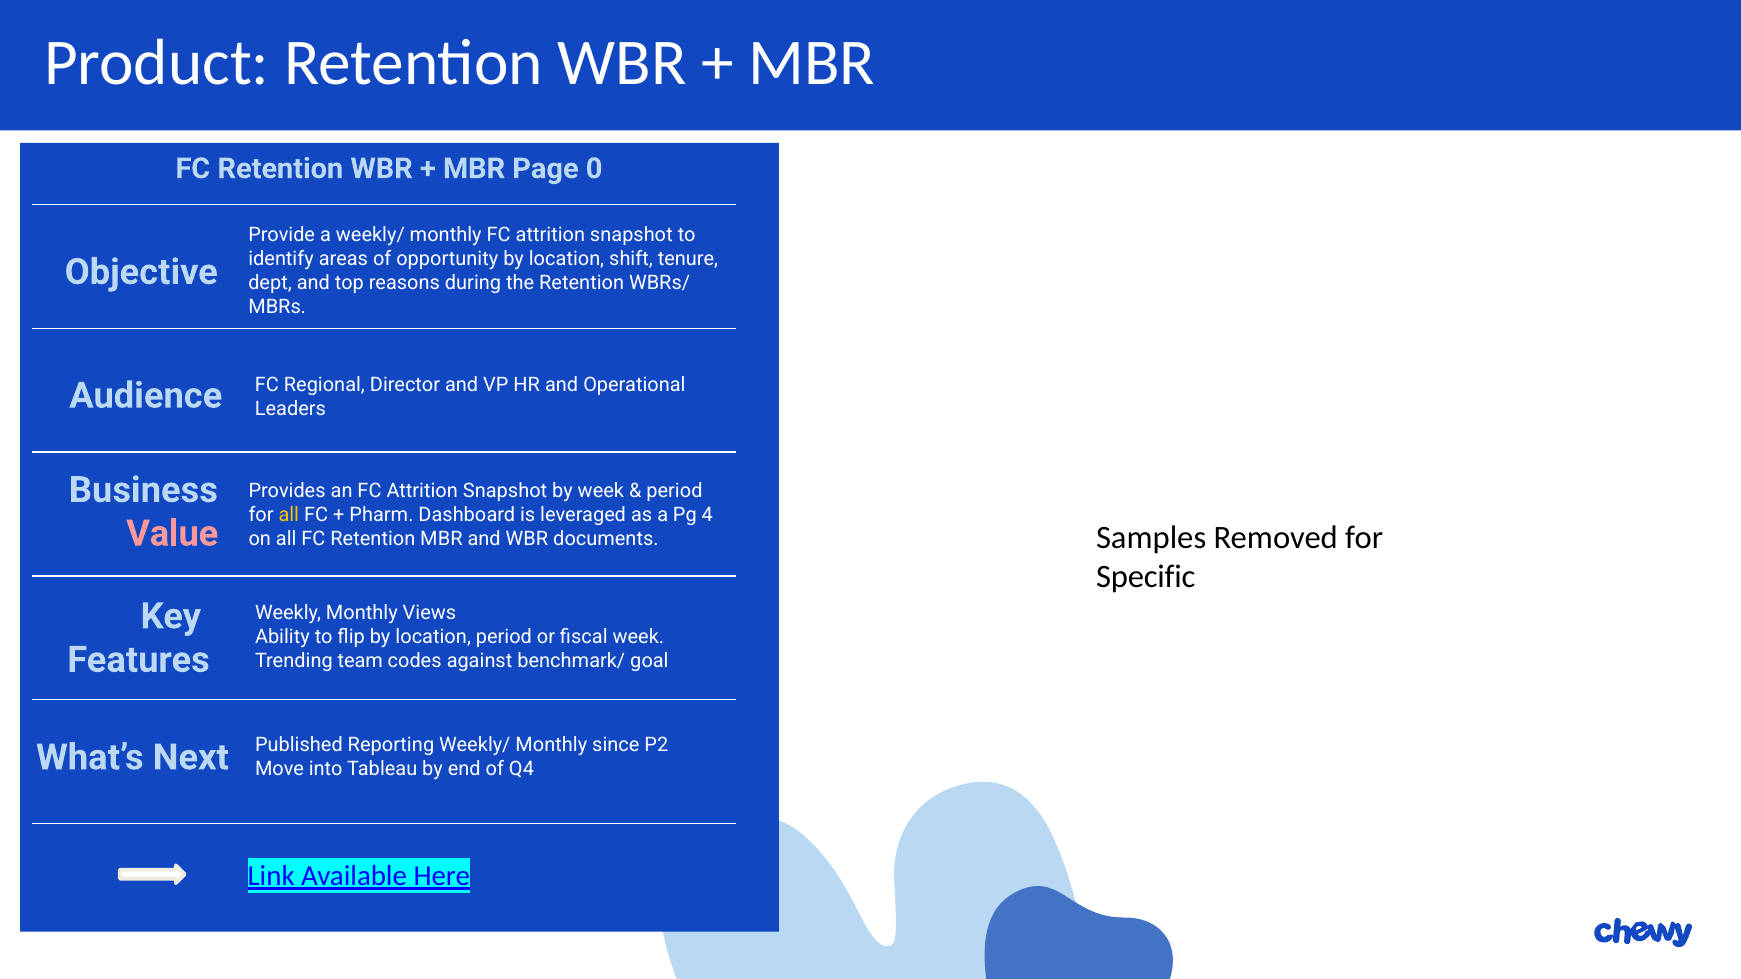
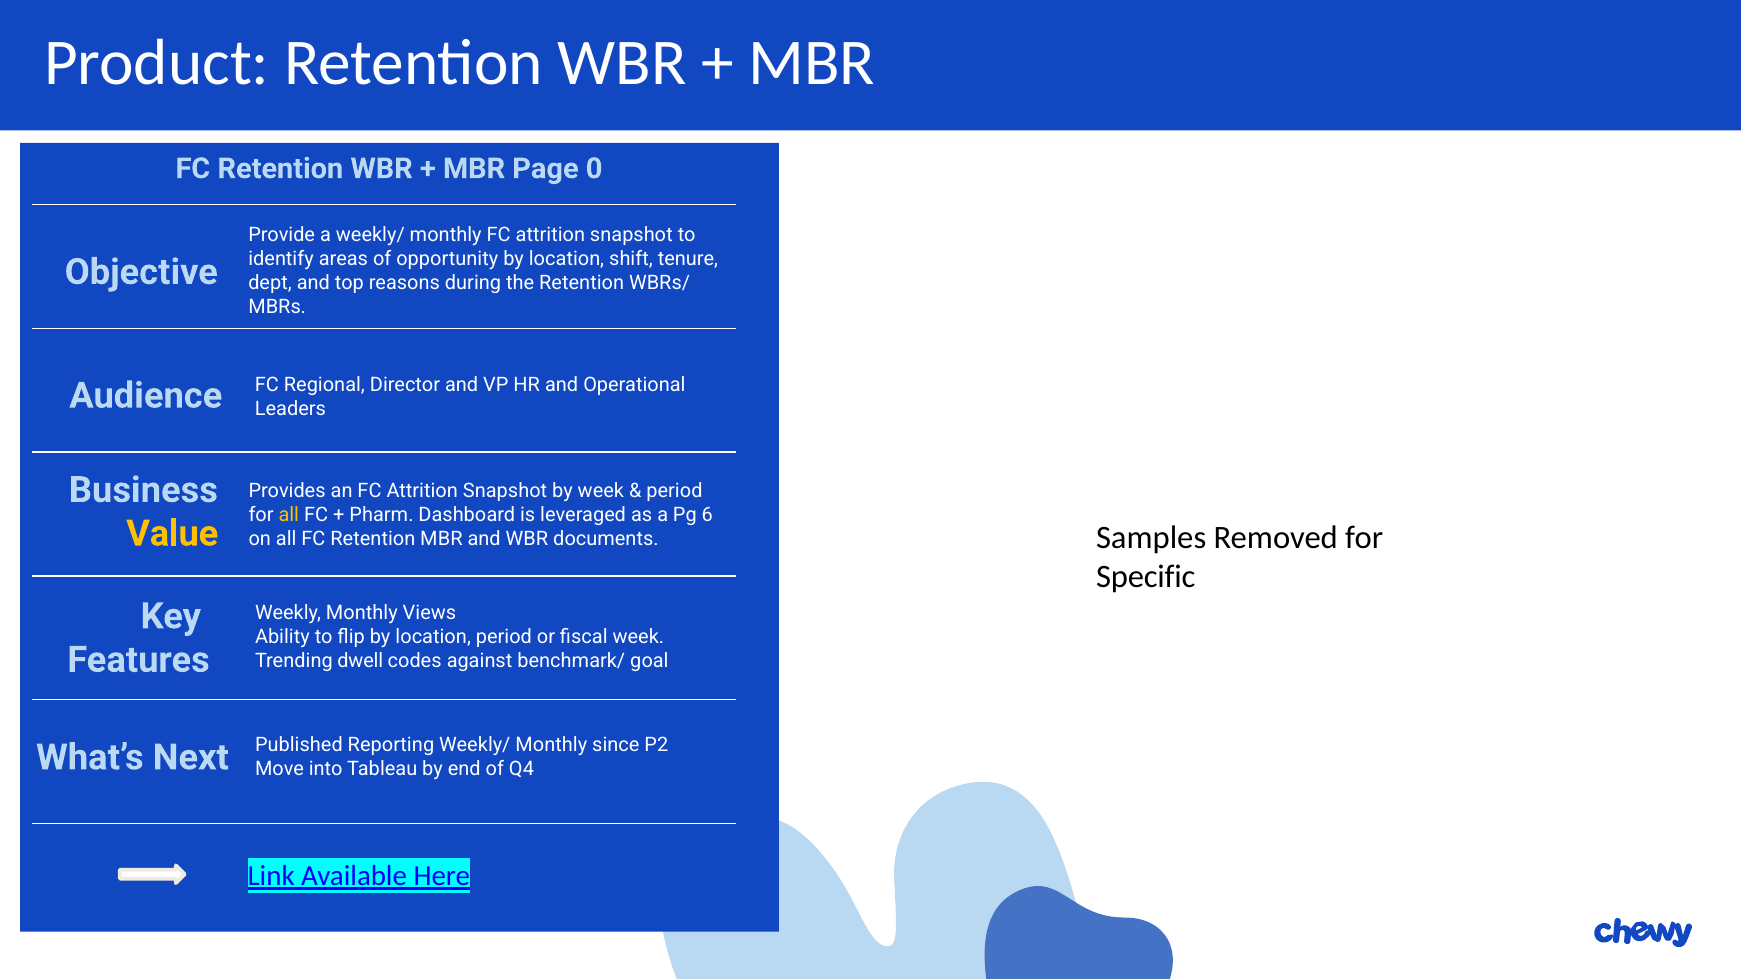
4: 4 -> 6
Value colour: pink -> yellow
team: team -> dwell
